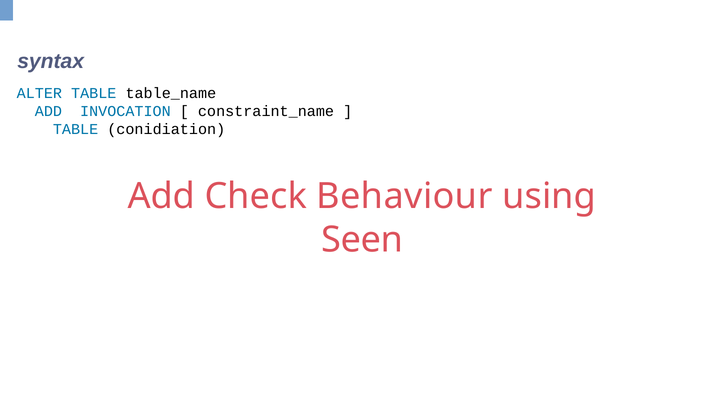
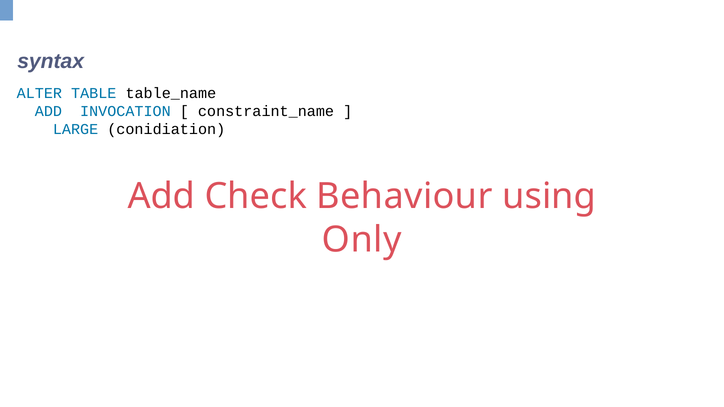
TABLE at (76, 129): TABLE -> LARGE
Seen: Seen -> Only
